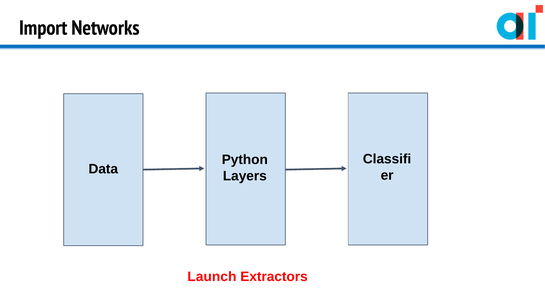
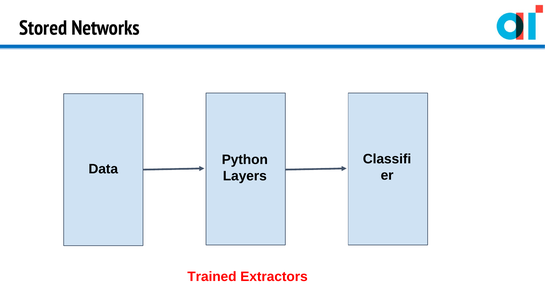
Import: Import -> Stored
Launch: Launch -> Trained
